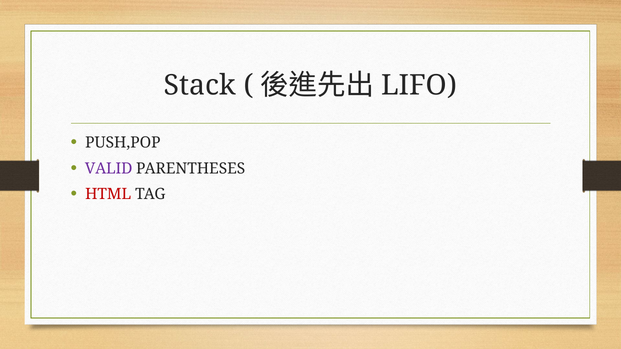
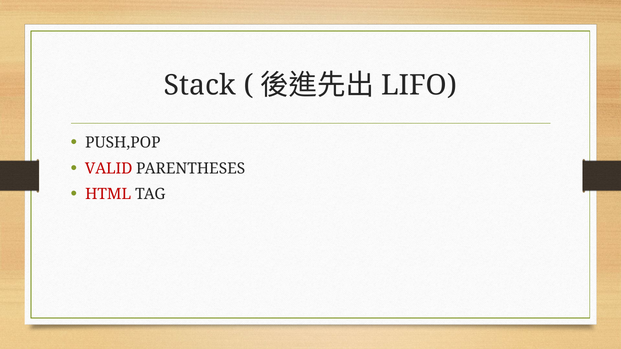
VALID colour: purple -> red
